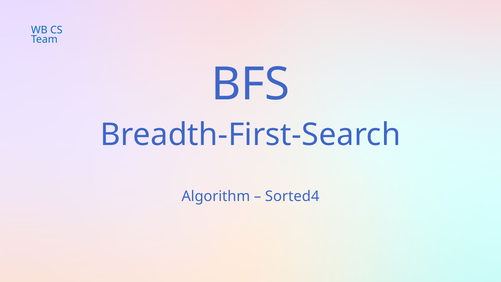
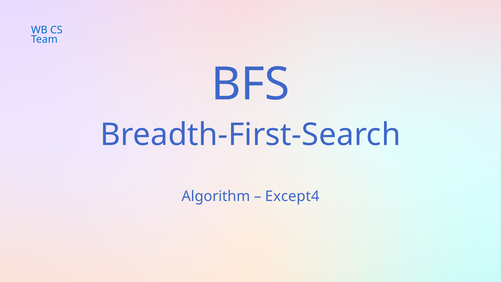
Sorted4: Sorted4 -> Except4
